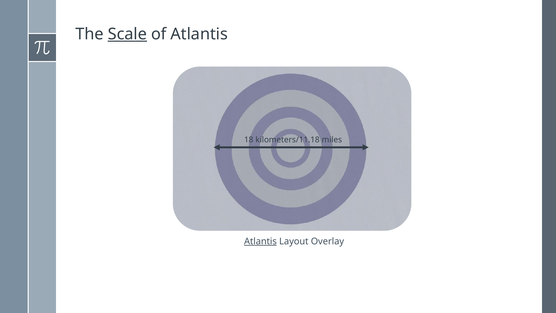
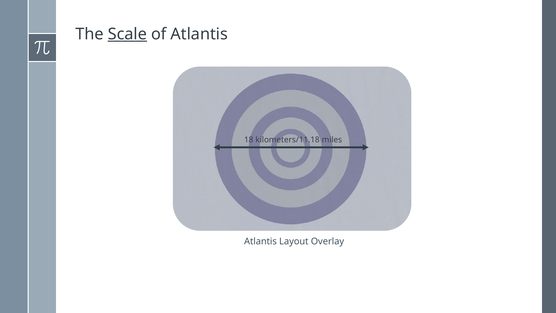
Atlantis at (260, 241) underline: present -> none
